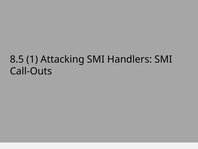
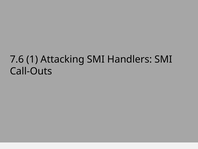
8.5: 8.5 -> 7.6
